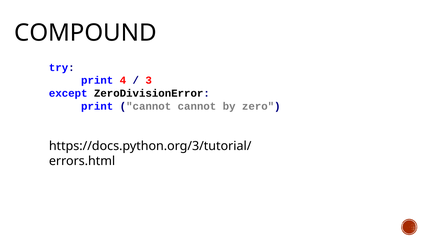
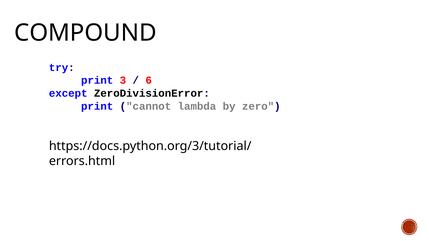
4: 4 -> 3
3: 3 -> 6
cannot cannot: cannot -> lambda
